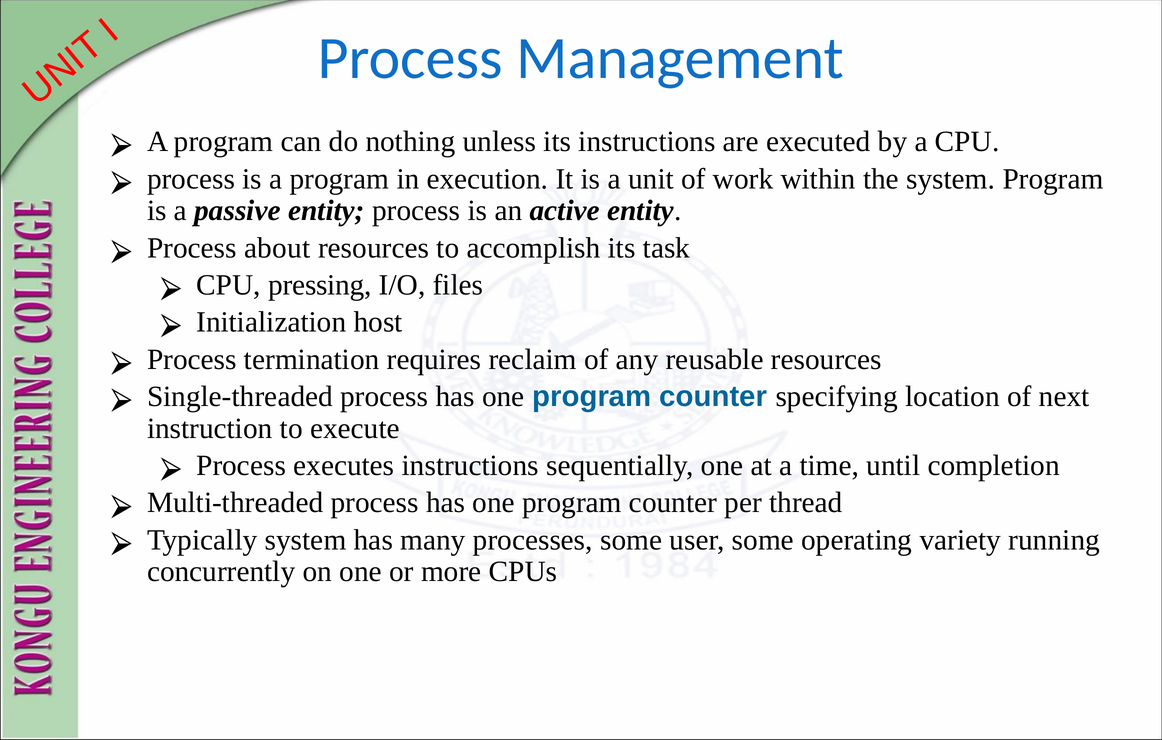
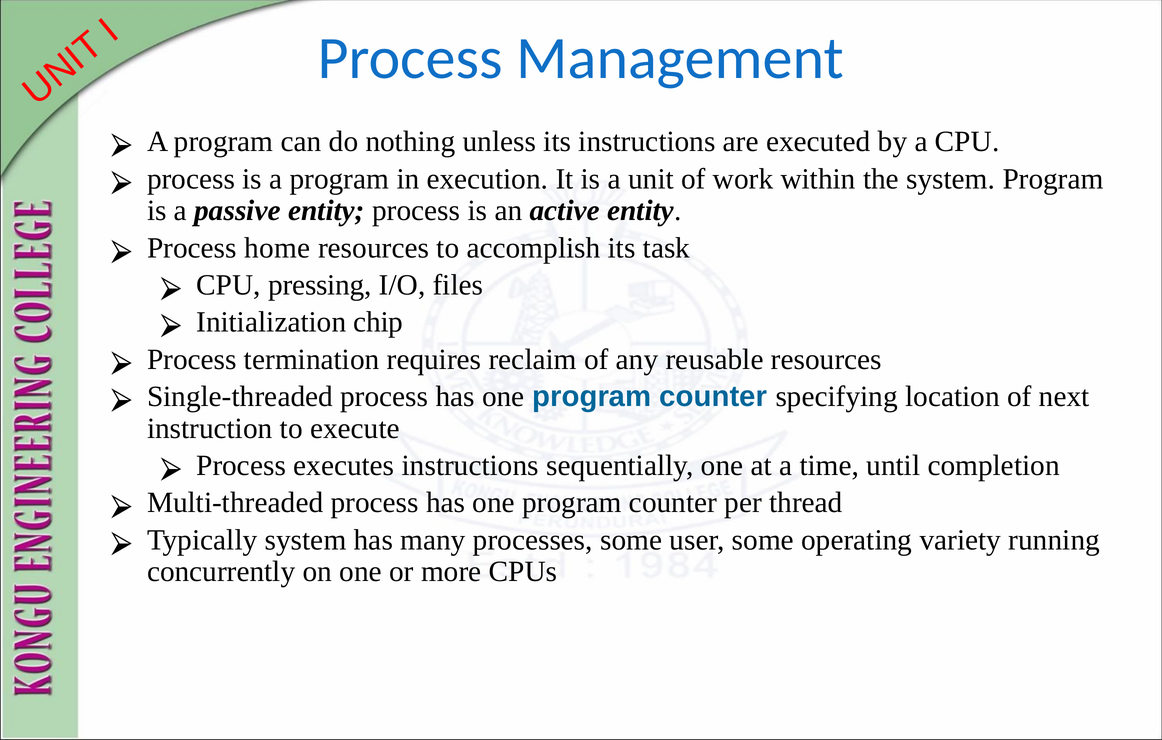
about: about -> home
host: host -> chip
